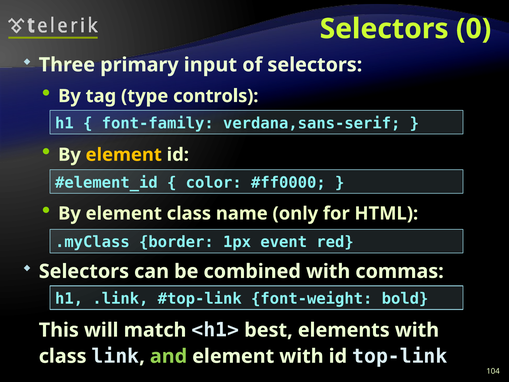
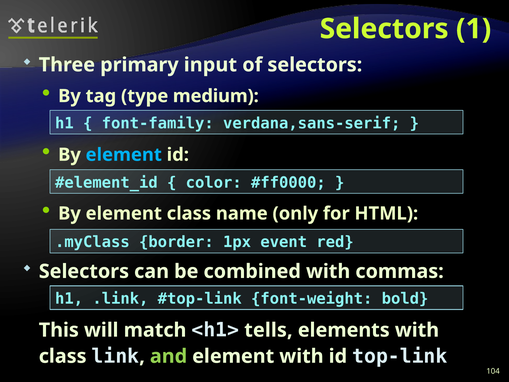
0: 0 -> 1
controls: controls -> medium
element at (124, 155) colour: yellow -> light blue
best: best -> tells
